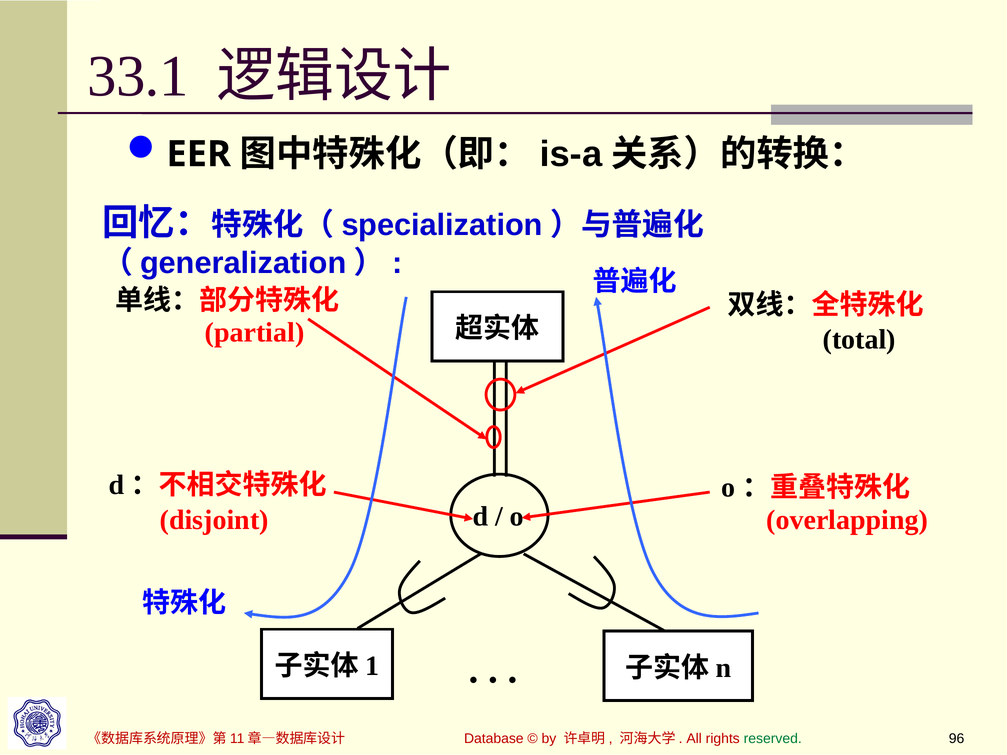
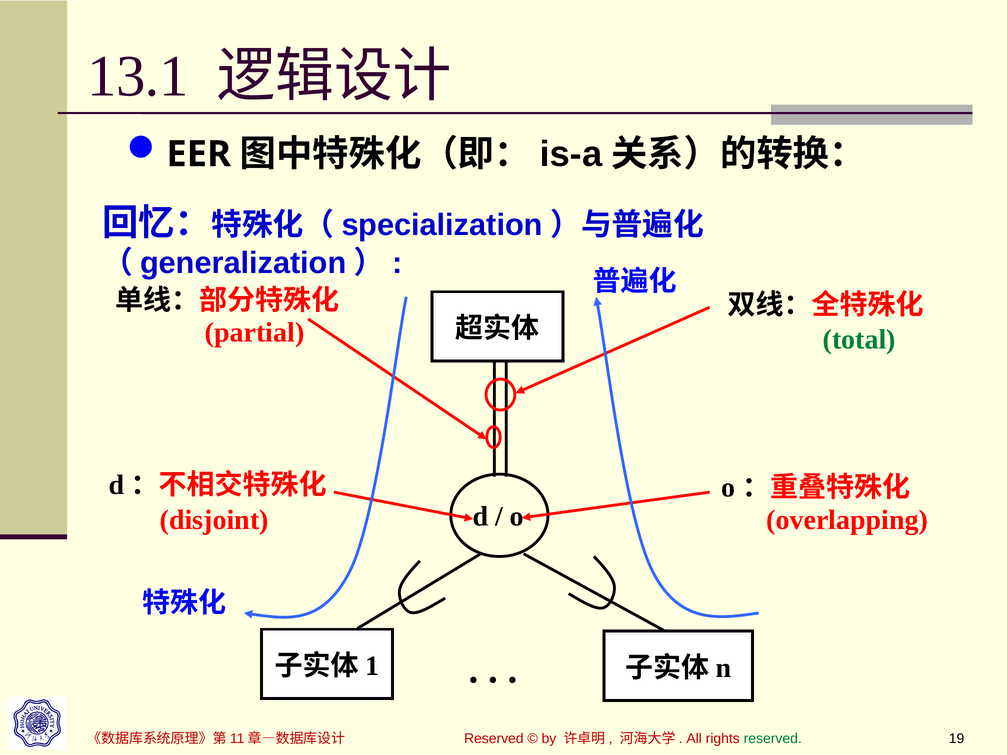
33.1: 33.1 -> 13.1
total colour: black -> green
Database at (494, 739): Database -> Reserved
96: 96 -> 19
